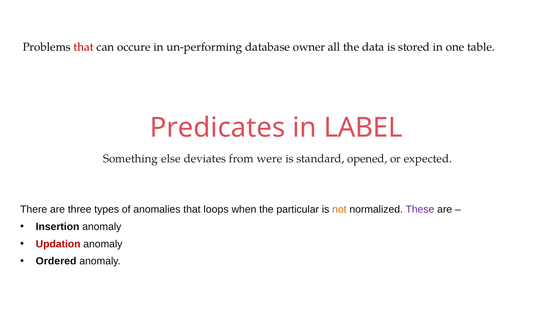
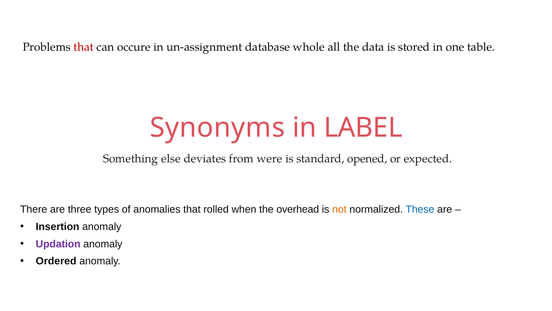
un-performing: un-performing -> un-assignment
owner: owner -> whole
Predicates: Predicates -> Synonyms
loops: loops -> rolled
particular: particular -> overhead
These colour: purple -> blue
Updation colour: red -> purple
